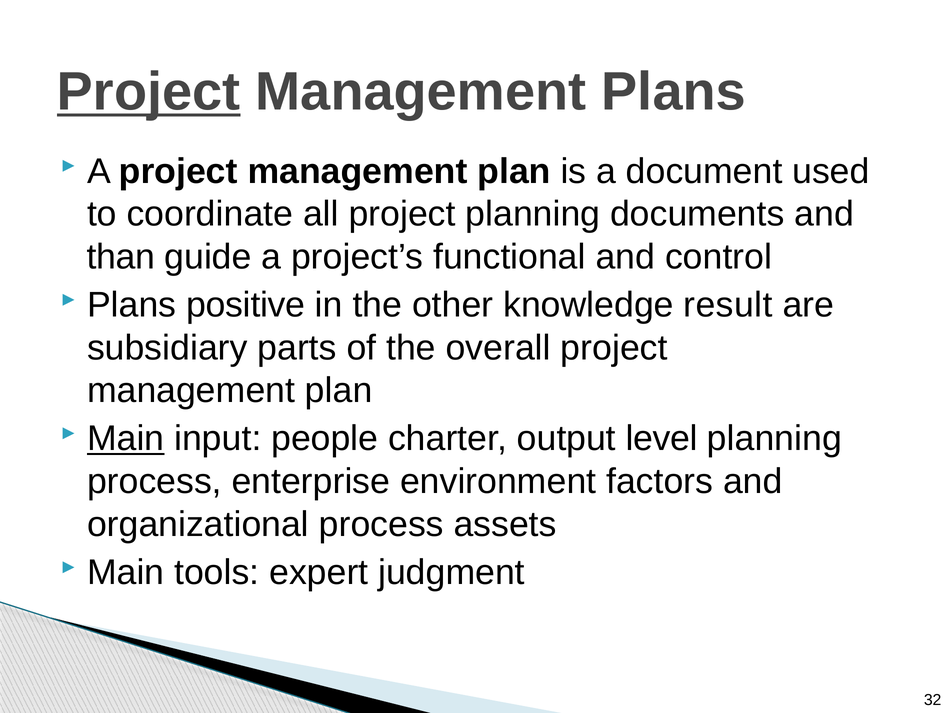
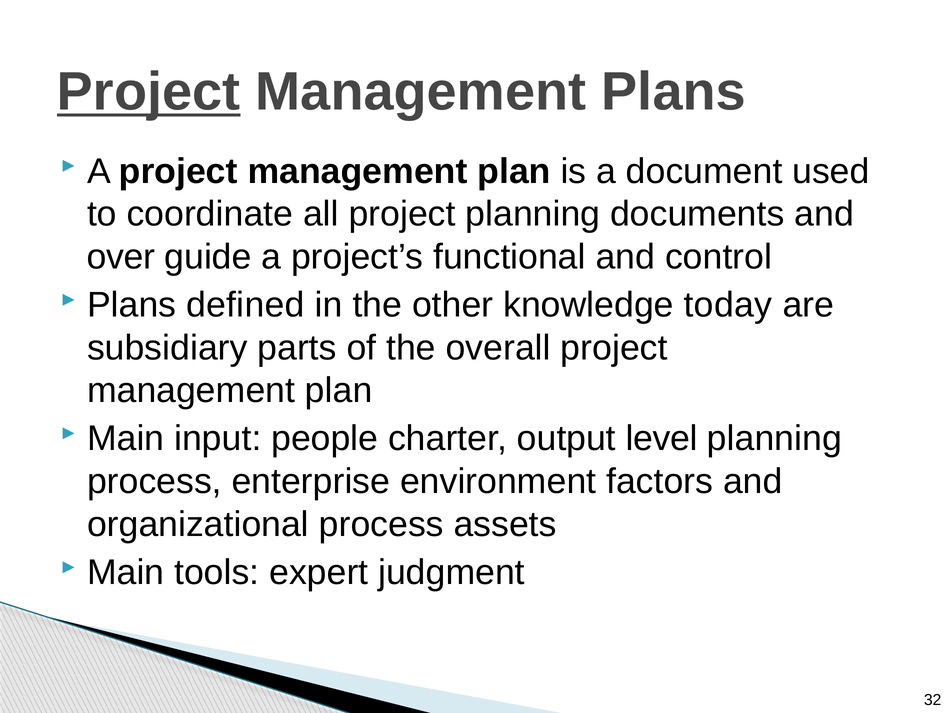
than: than -> over
positive: positive -> defined
result: result -> today
Main at (126, 439) underline: present -> none
